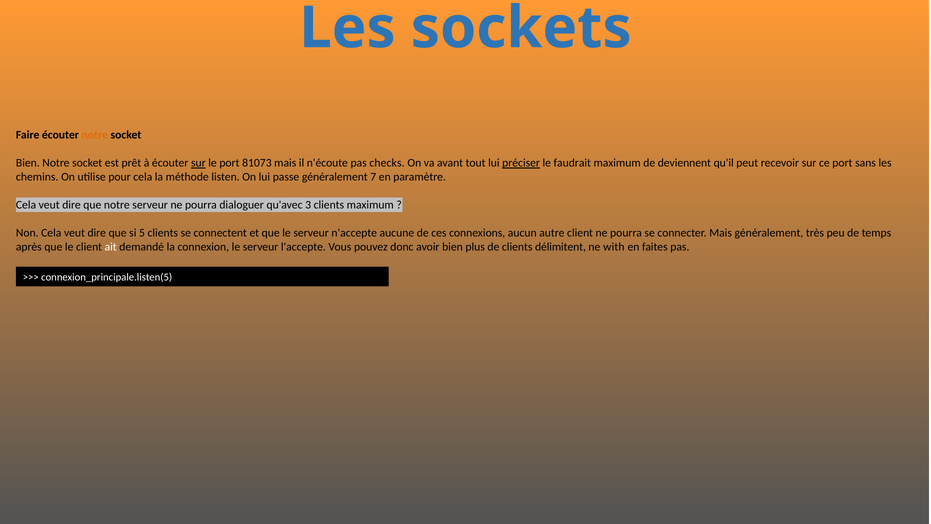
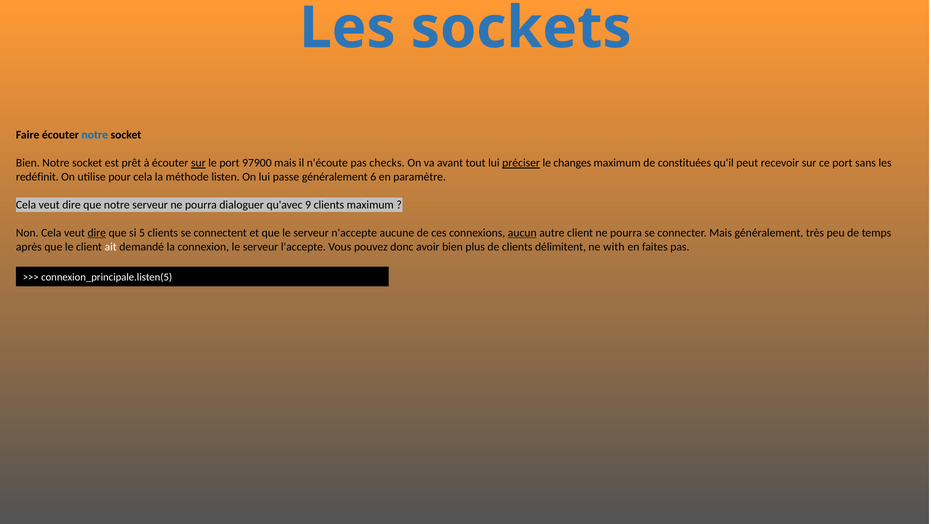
notre at (95, 135) colour: orange -> blue
81073: 81073 -> 97900
faudrait: faudrait -> changes
deviennent: deviennent -> constituées
chemins: chemins -> redéfinit
7: 7 -> 6
3: 3 -> 9
dire at (97, 233) underline: none -> present
aucun underline: none -> present
